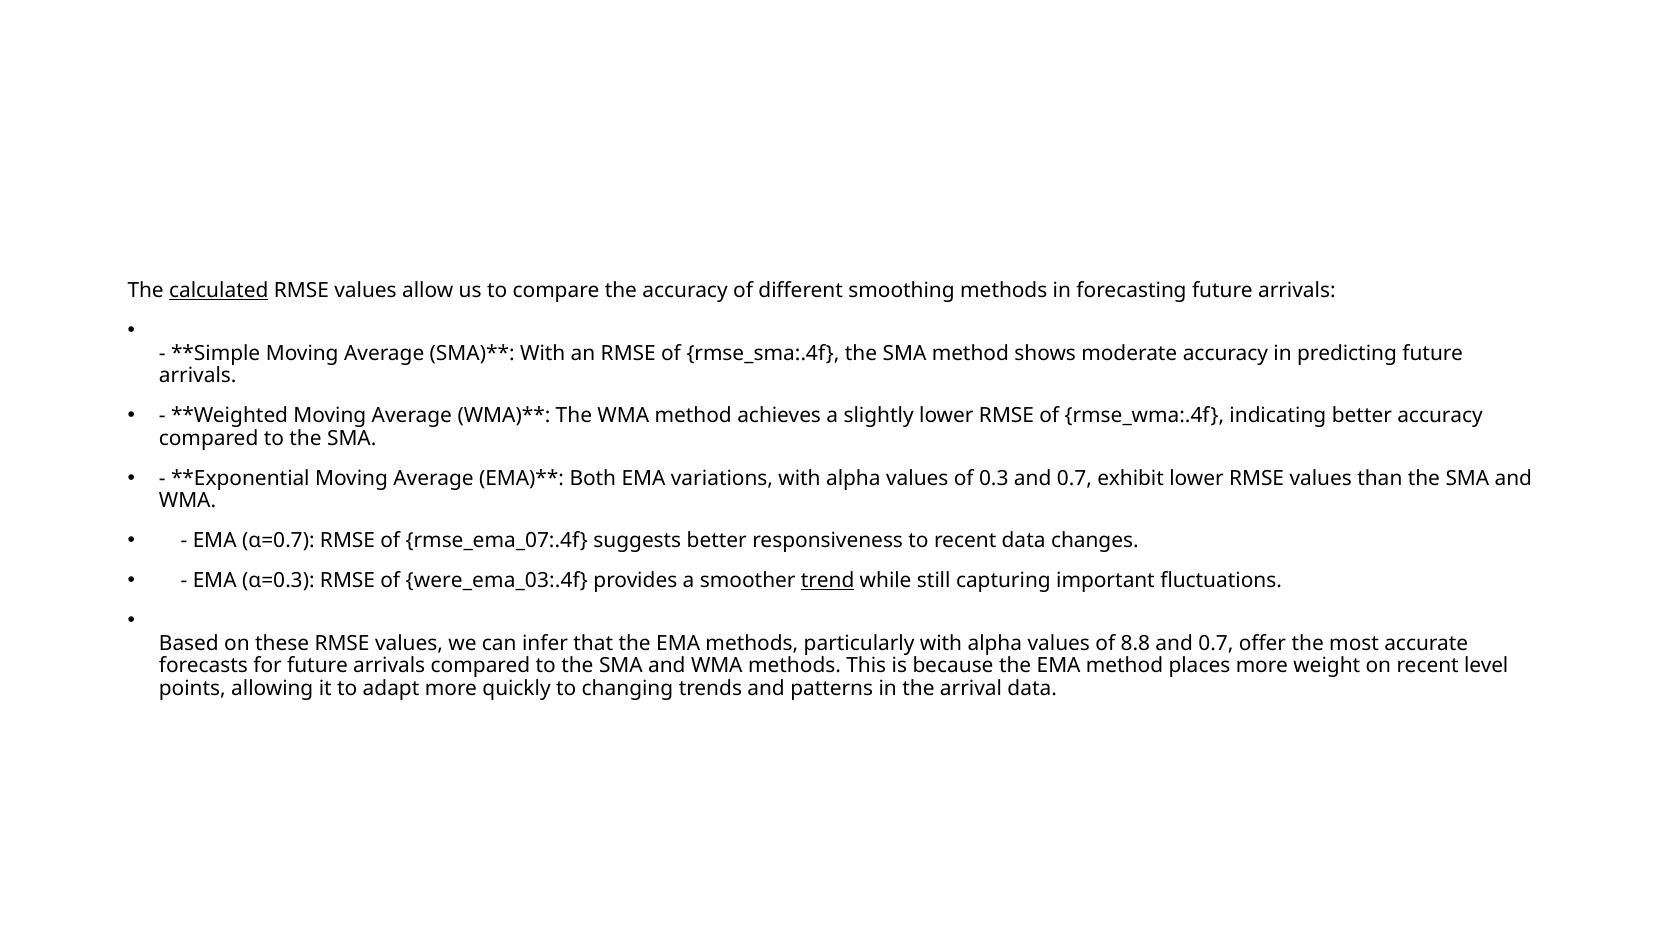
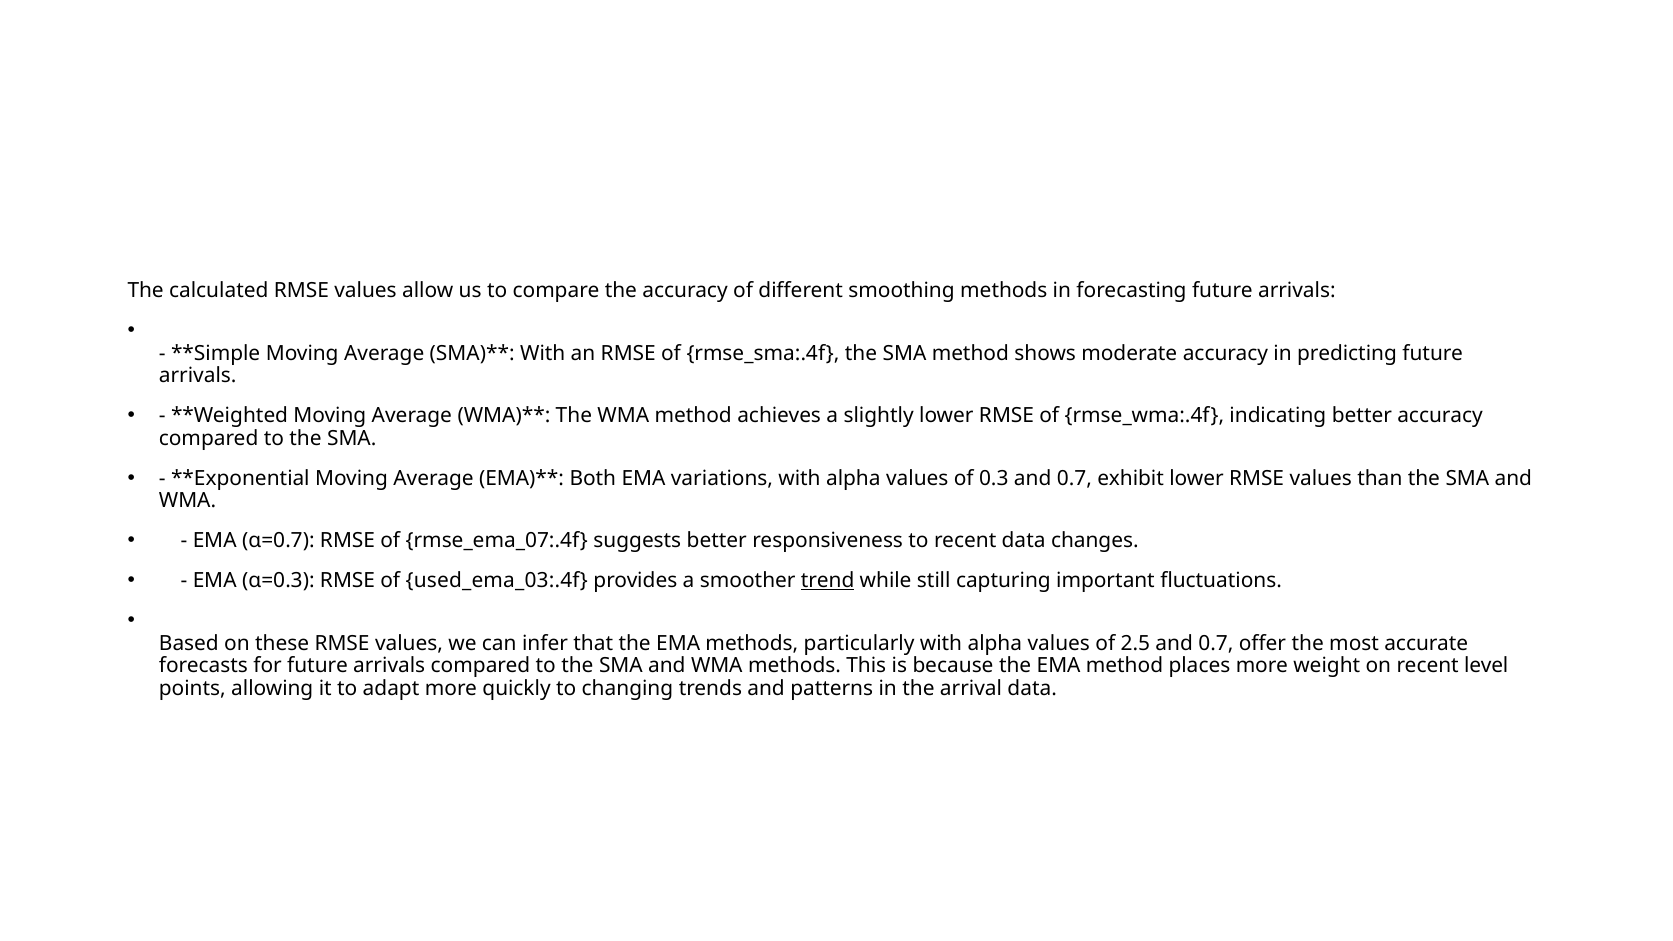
calculated underline: present -> none
were_ema_03:.4f: were_ema_03:.4f -> used_ema_03:.4f
8.8: 8.8 -> 2.5
